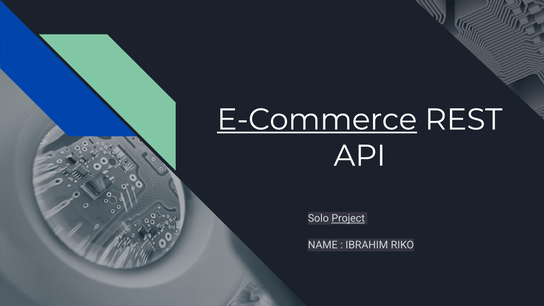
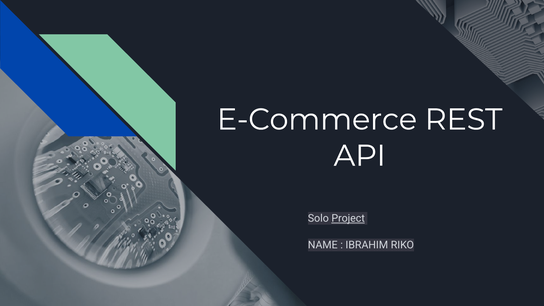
E-Commerce underline: present -> none
